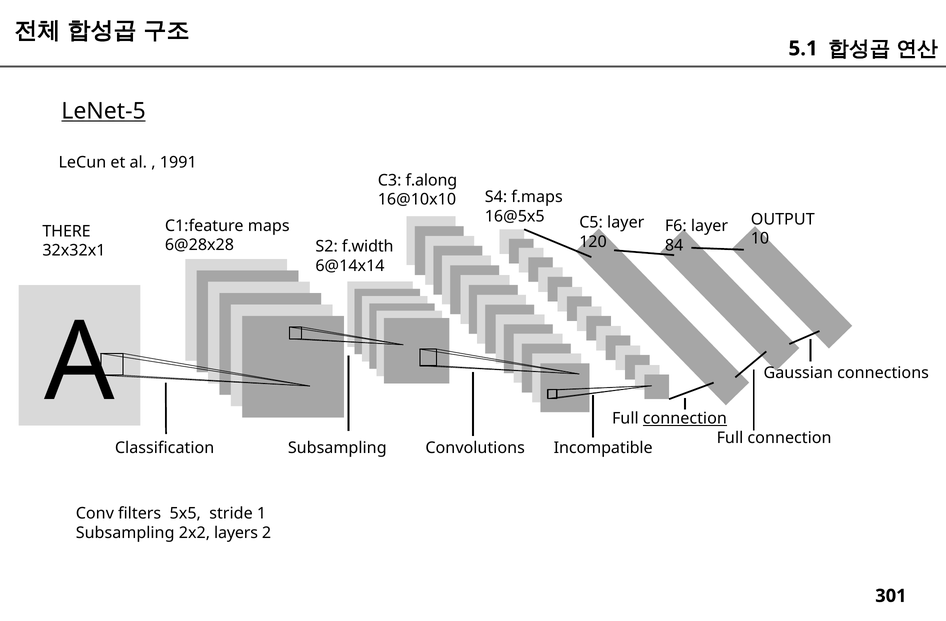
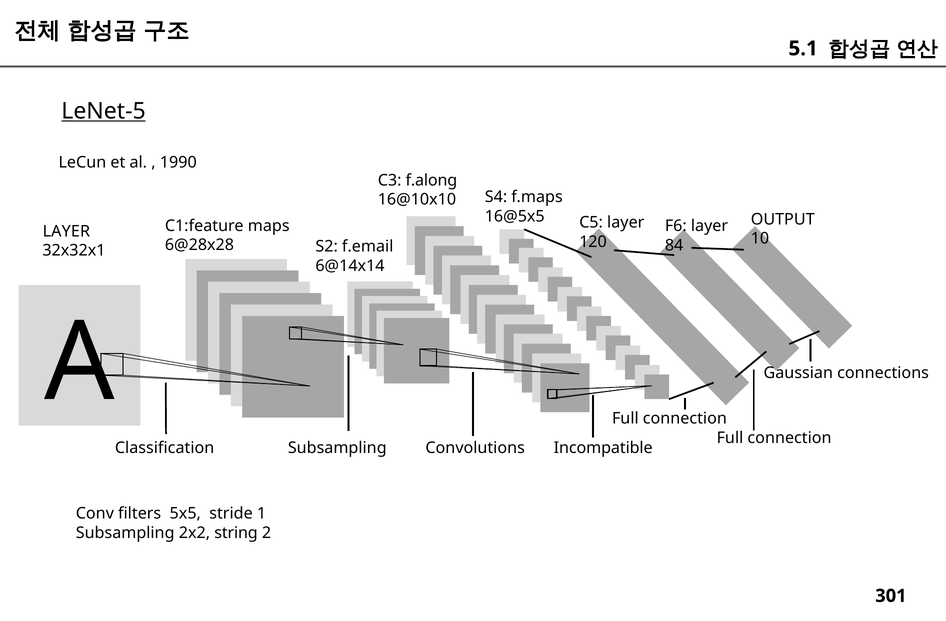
1991: 1991 -> 1990
THERE at (67, 231): THERE -> LAYER
f.width: f.width -> f.email
connection at (685, 419) underline: present -> none
layers: layers -> string
